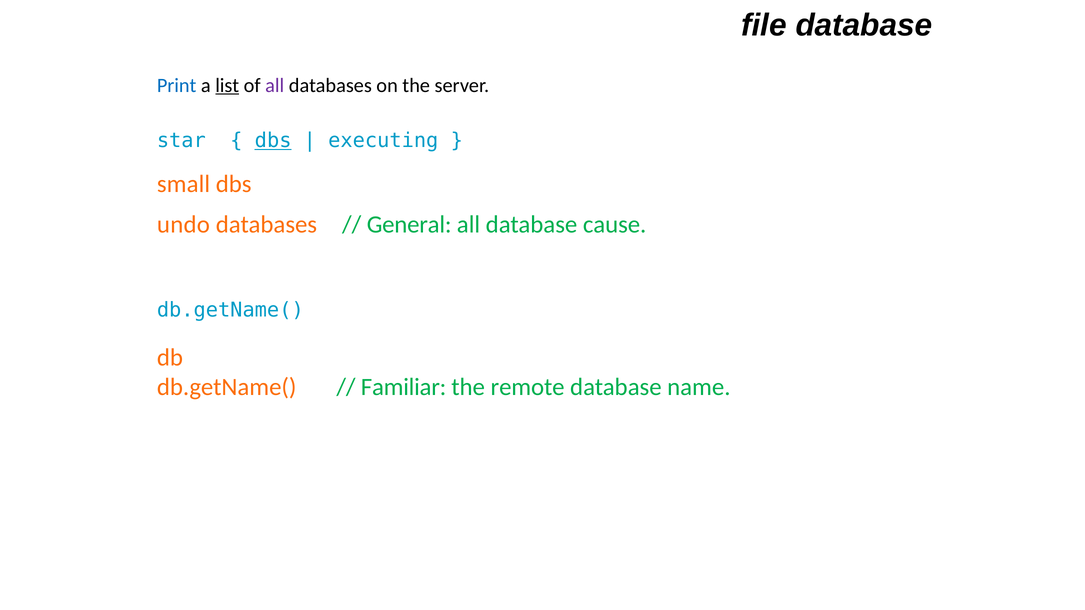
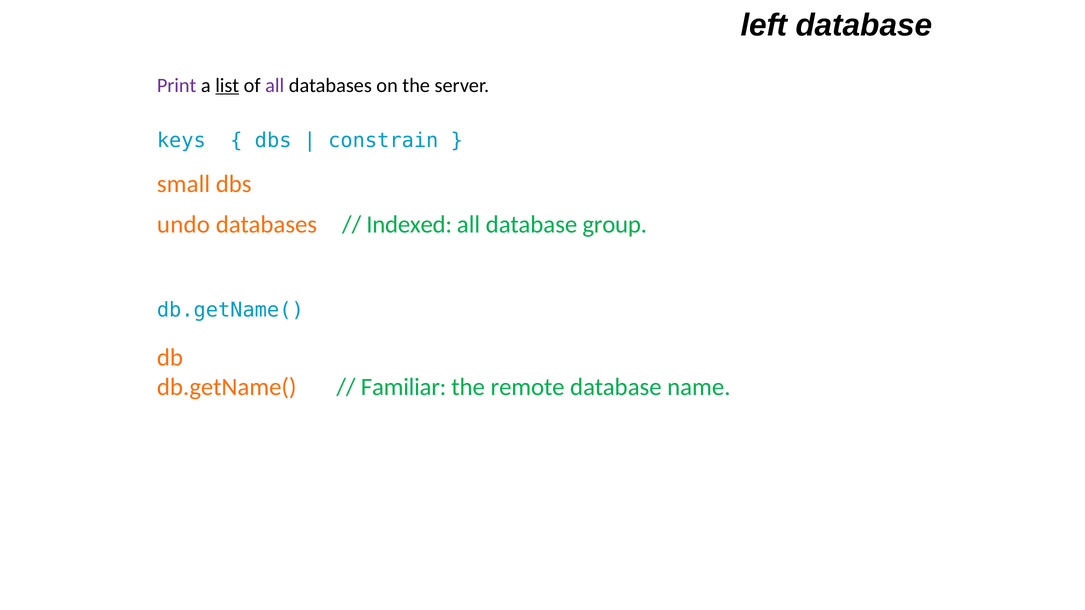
file: file -> left
Print colour: blue -> purple
star: star -> keys
dbs at (273, 141) underline: present -> none
executing: executing -> constrain
General: General -> Indexed
cause: cause -> group
